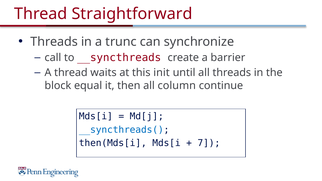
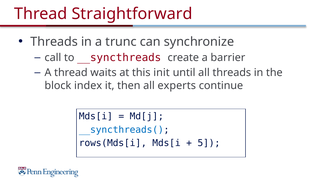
equal: equal -> index
column: column -> experts
then(Mds[i: then(Mds[i -> rows(Mds[i
7: 7 -> 5
